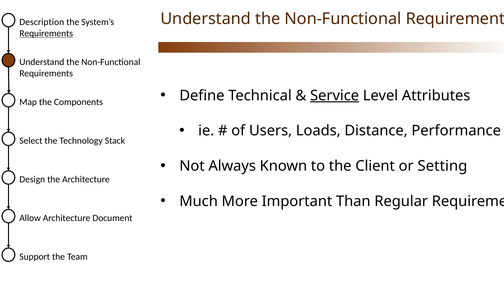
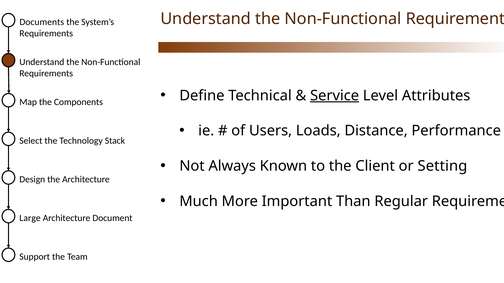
Description: Description -> Documents
Requirements at (46, 34) underline: present -> none
Allow: Allow -> Large
